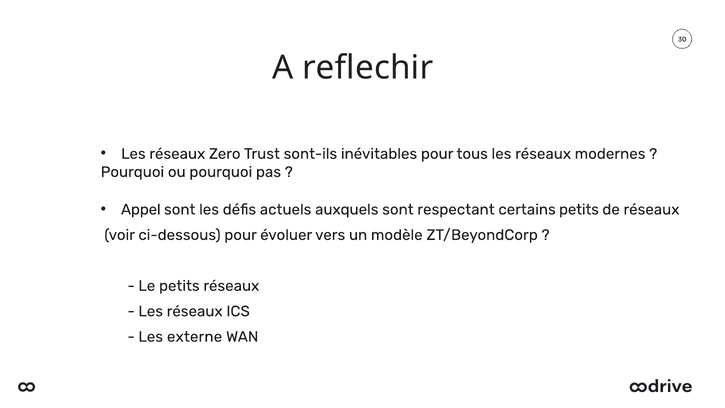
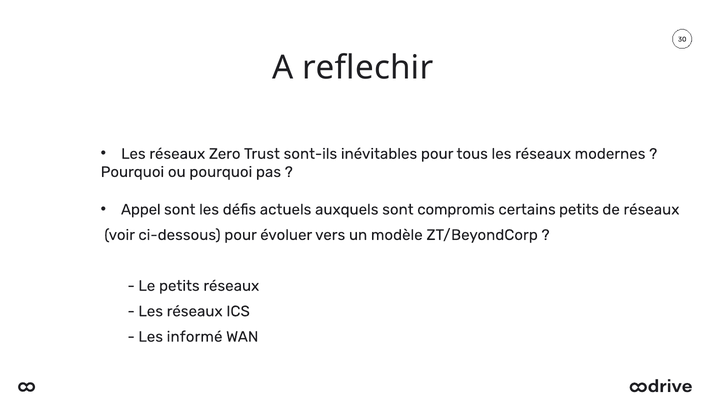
respectant: respectant -> compromis
externe: externe -> informé
